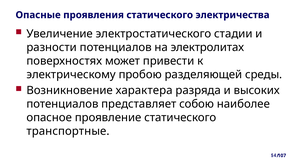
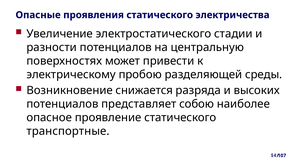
электролитах: электролитах -> центральную
характера: характера -> снижается
